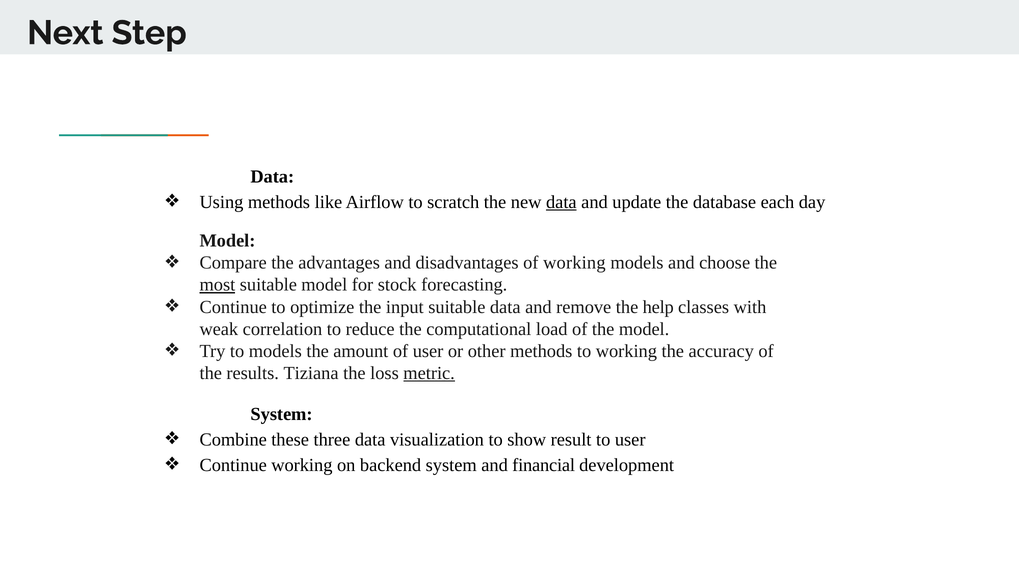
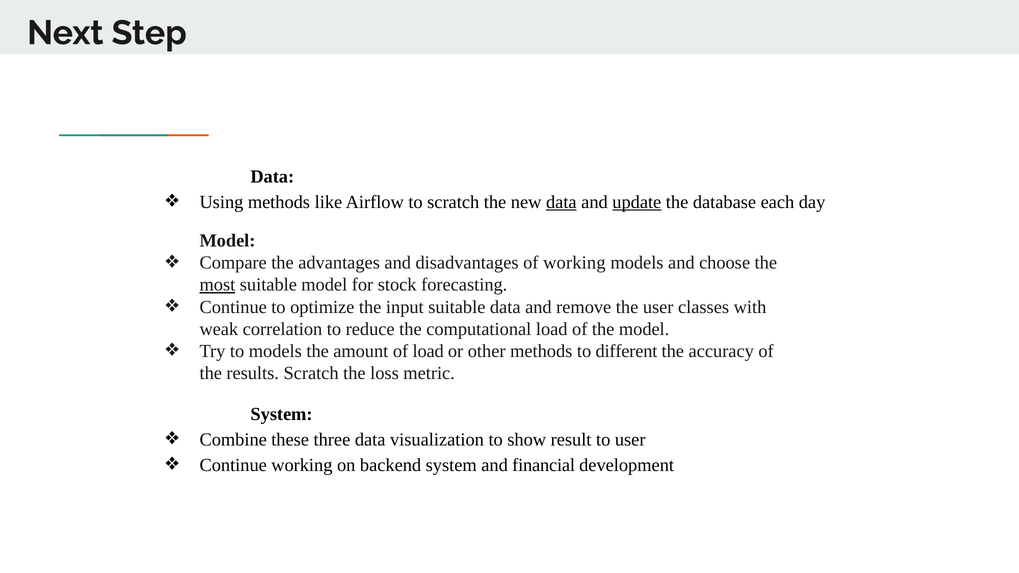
update underline: none -> present
the help: help -> user
of user: user -> load
to working: working -> different
results Tiziana: Tiziana -> Scratch
metric underline: present -> none
